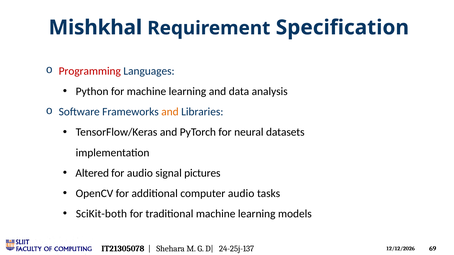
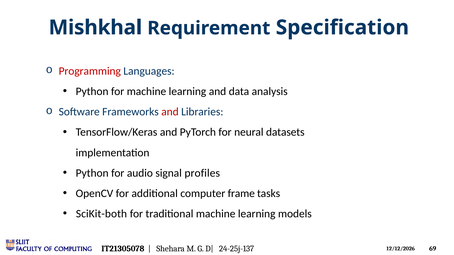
and at (170, 112) colour: orange -> red
Altered at (92, 173): Altered -> Python
pictures: pictures -> profiles
computer audio: audio -> frame
